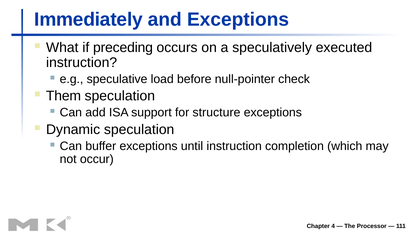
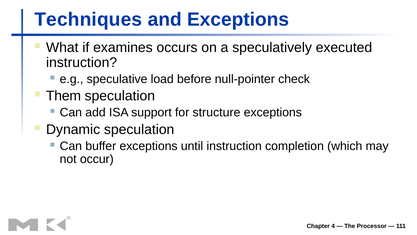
Immediately: Immediately -> Techniques
preceding: preceding -> examines
